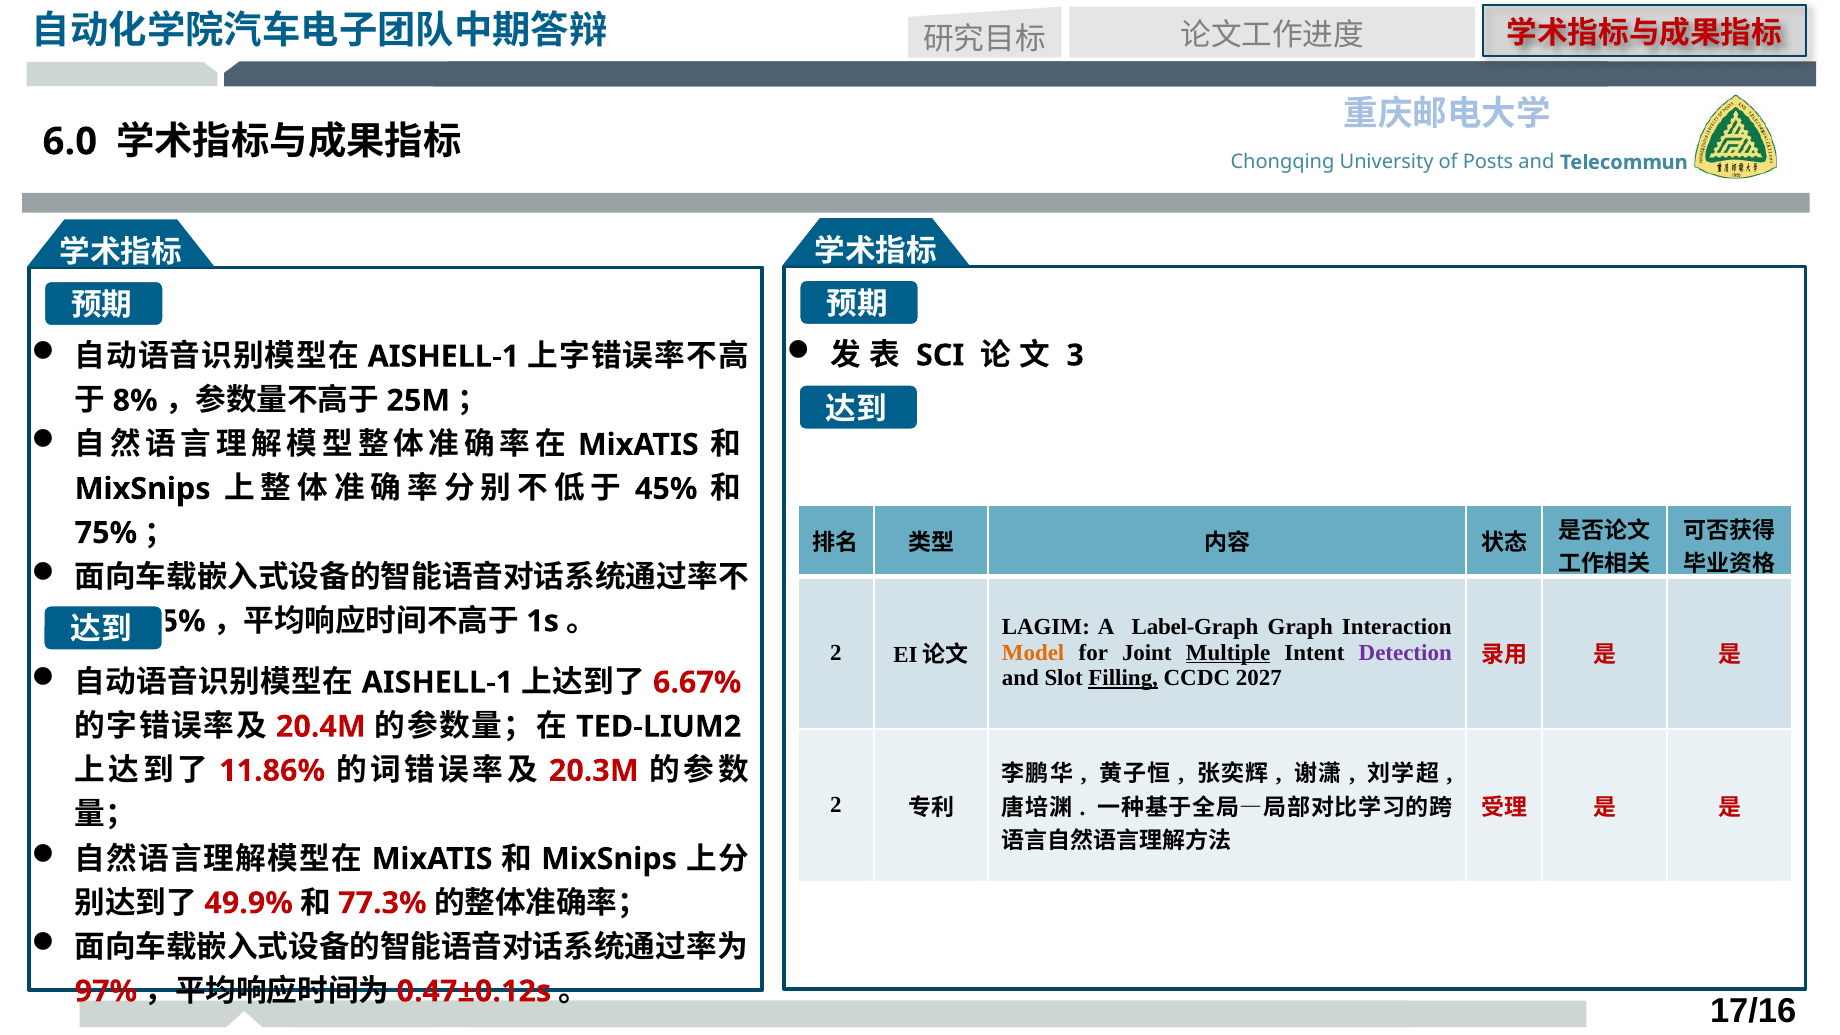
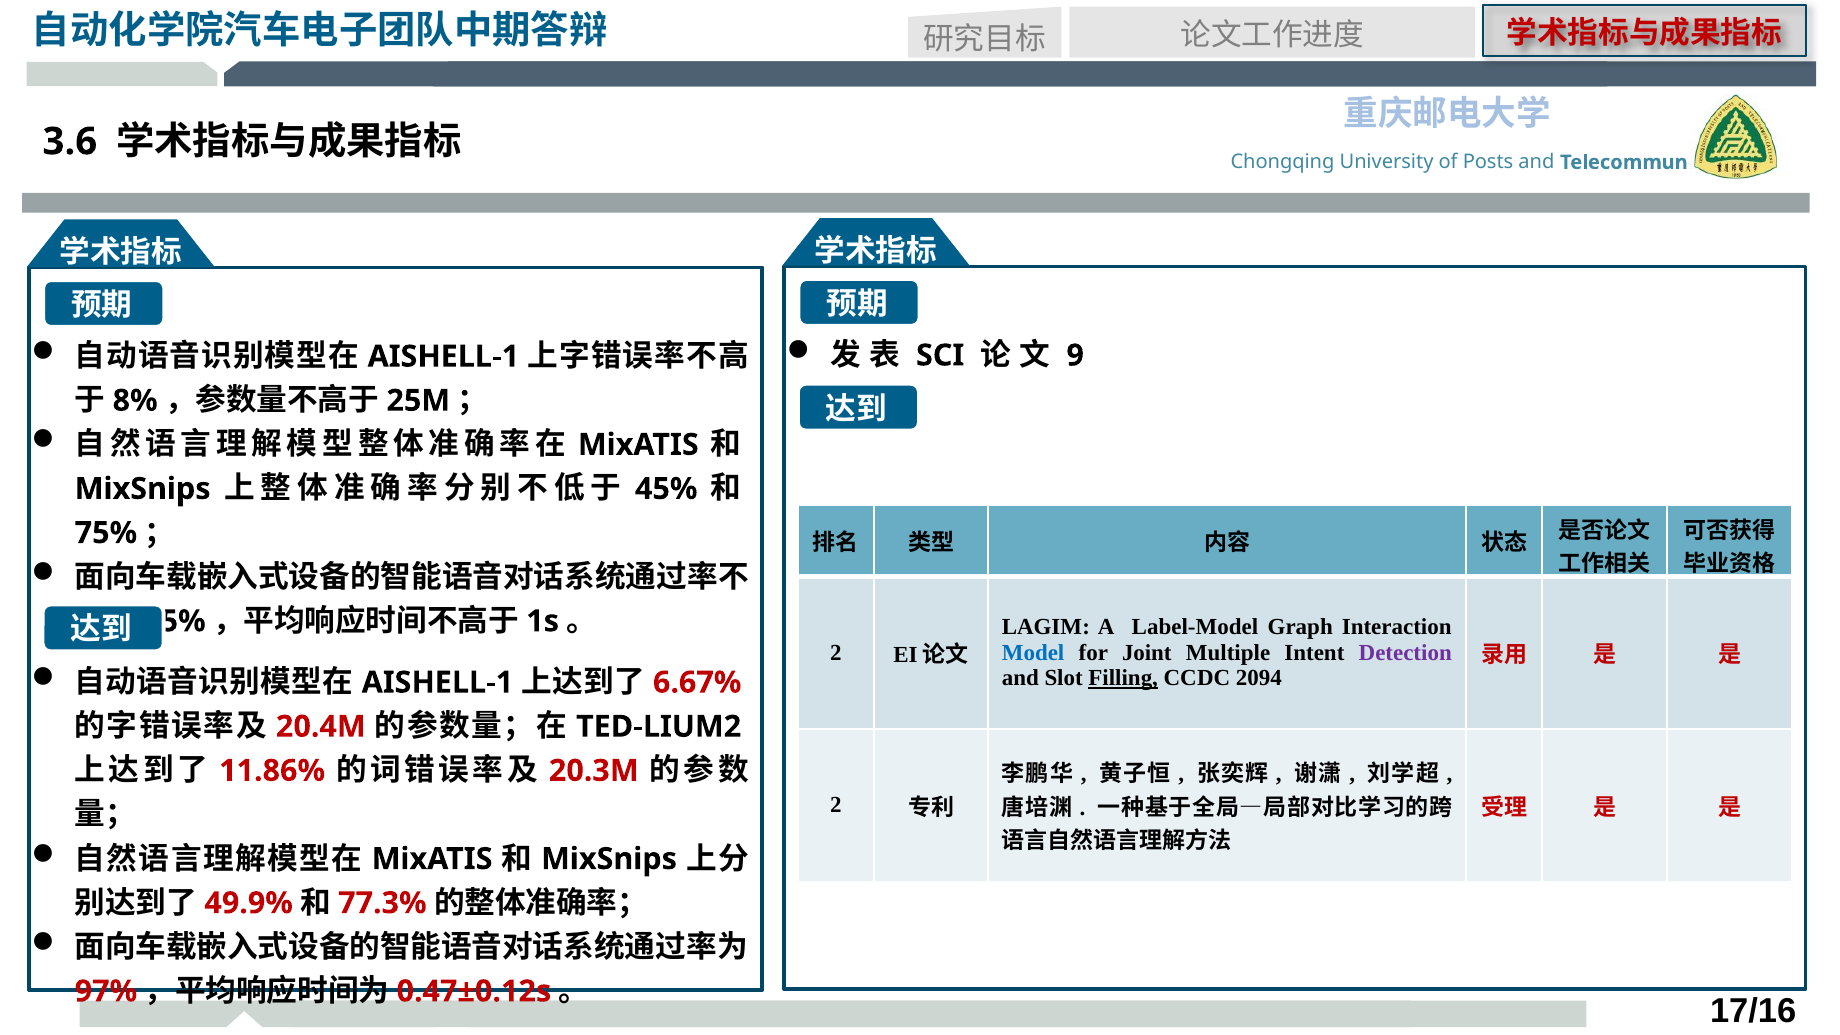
6.0: 6.0 -> 3.6
3: 3 -> 9
Label-Graph: Label-Graph -> Label-Model
Model colour: orange -> blue
Multiple underline: present -> none
2027: 2027 -> 2094
